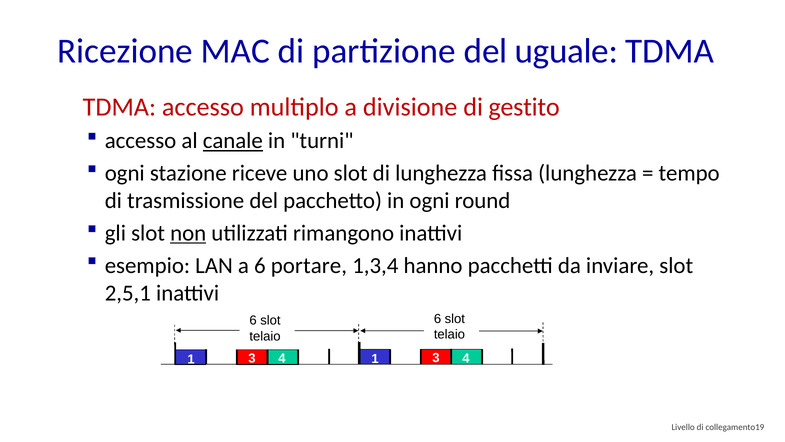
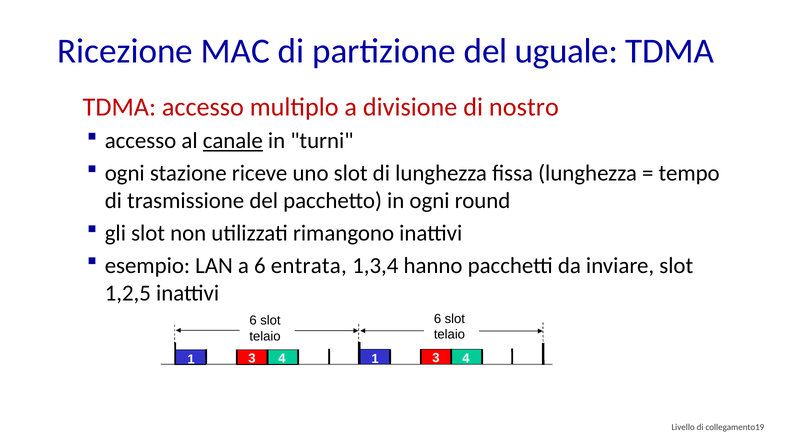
gestito: gestito -> nostro
non underline: present -> none
portare: portare -> entrata
2,5,1: 2,5,1 -> 1,2,5
